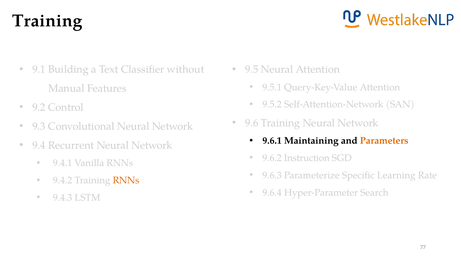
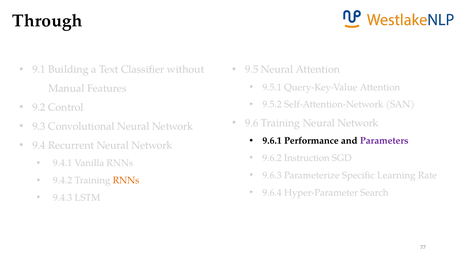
Training at (47, 21): Training -> Through
Maintaining: Maintaining -> Performance
Parameters colour: orange -> purple
